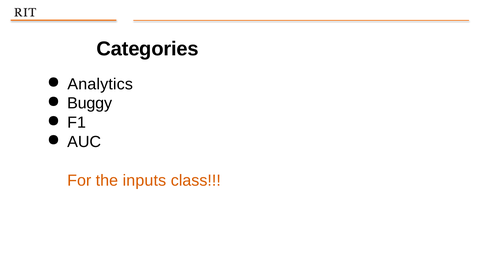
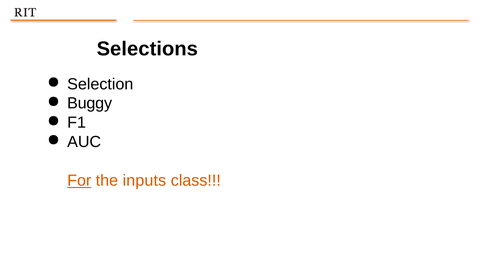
Categories: Categories -> Selections
Analytics: Analytics -> Selection
For underline: none -> present
